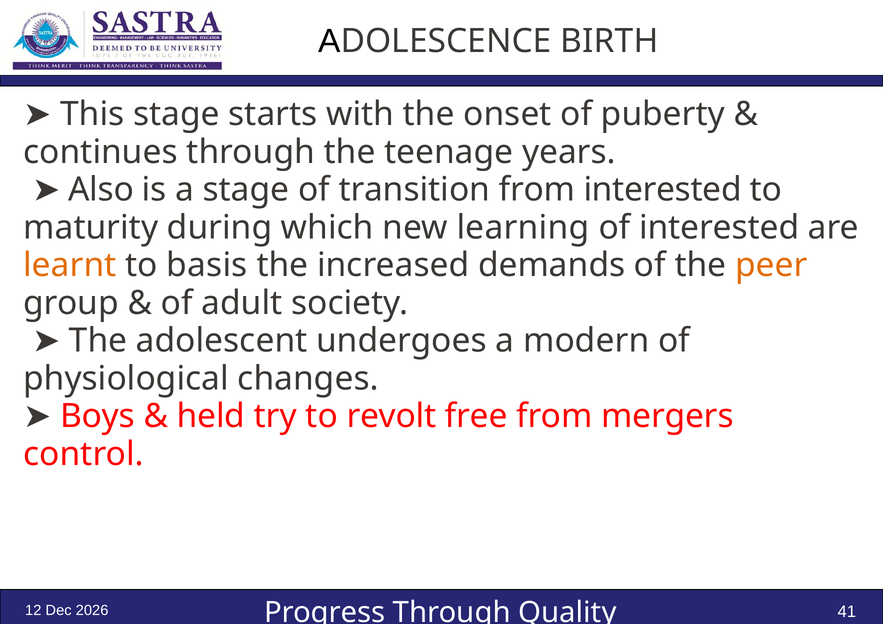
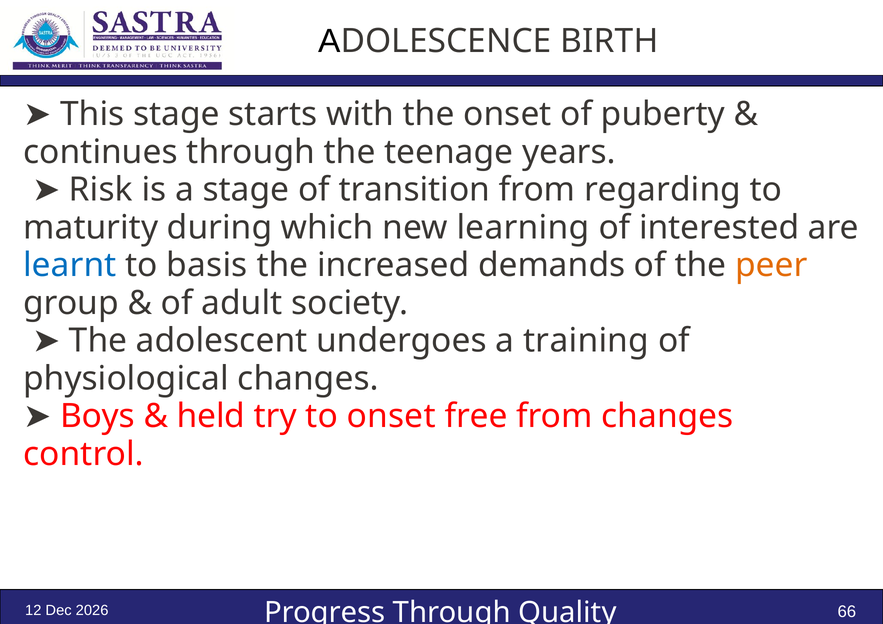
Also: Also -> Risk
from interested: interested -> regarding
learnt colour: orange -> blue
modern: modern -> training
to revolt: revolt -> onset
from mergers: mergers -> changes
41: 41 -> 66
